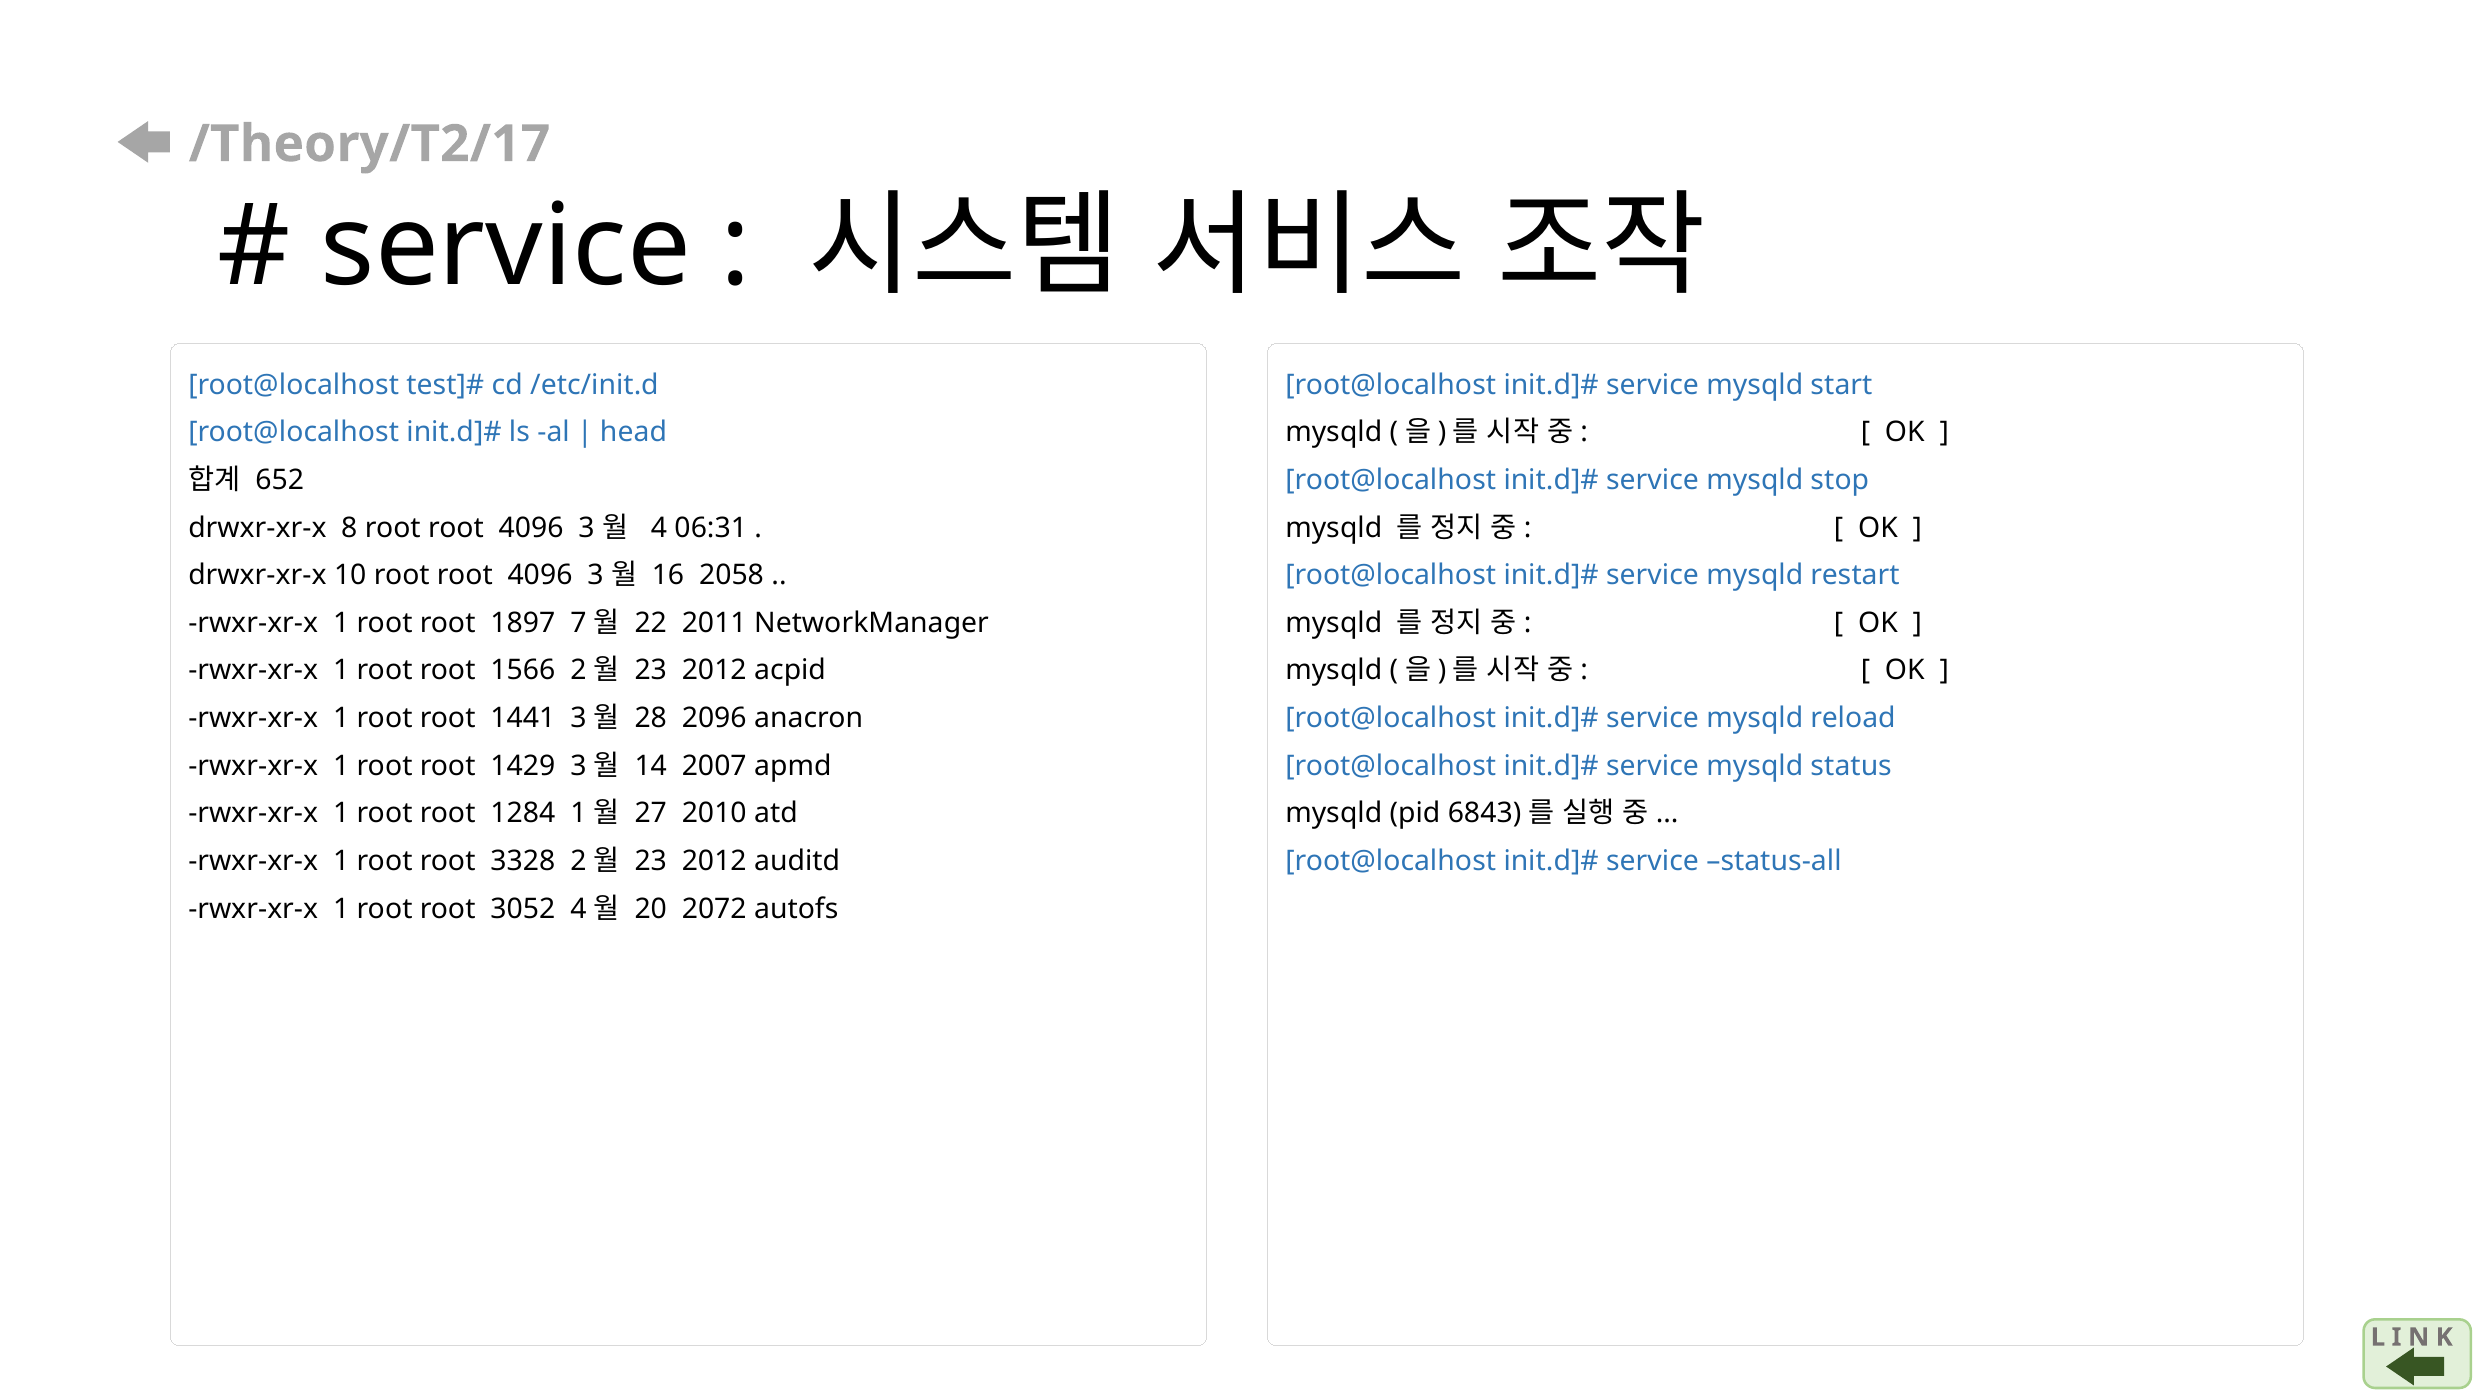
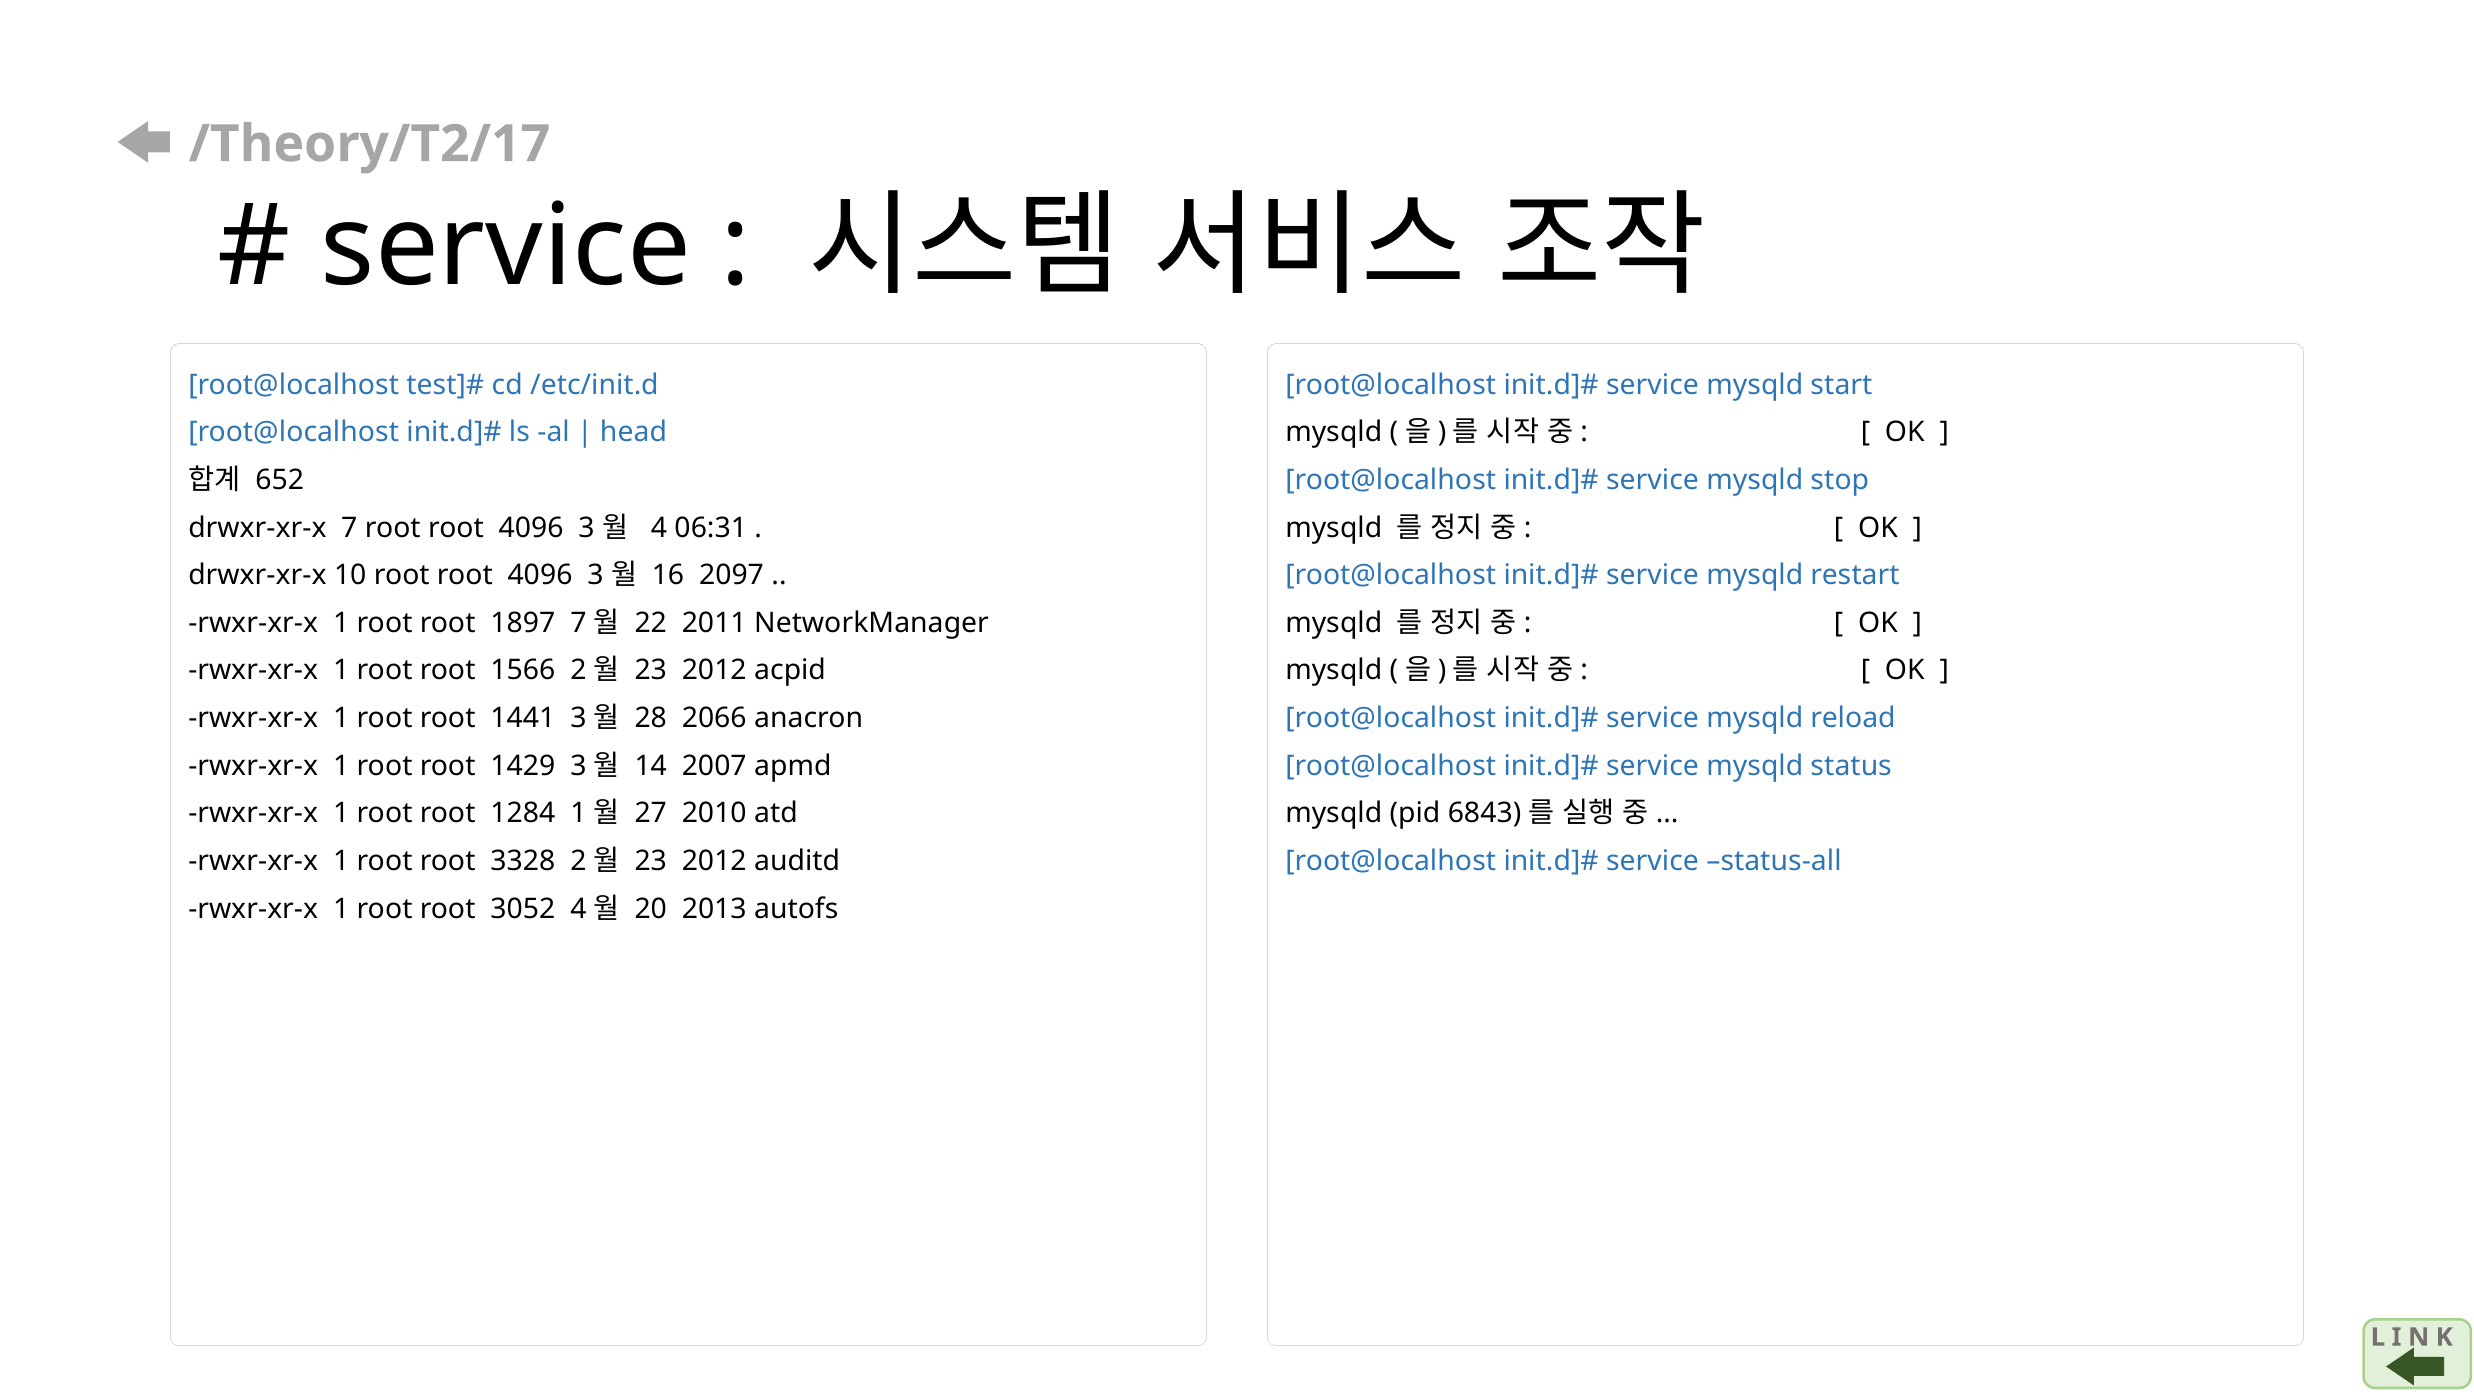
drwxr-xr-x 8: 8 -> 7
2058: 2058 -> 2097
2096: 2096 -> 2066
2072: 2072 -> 2013
